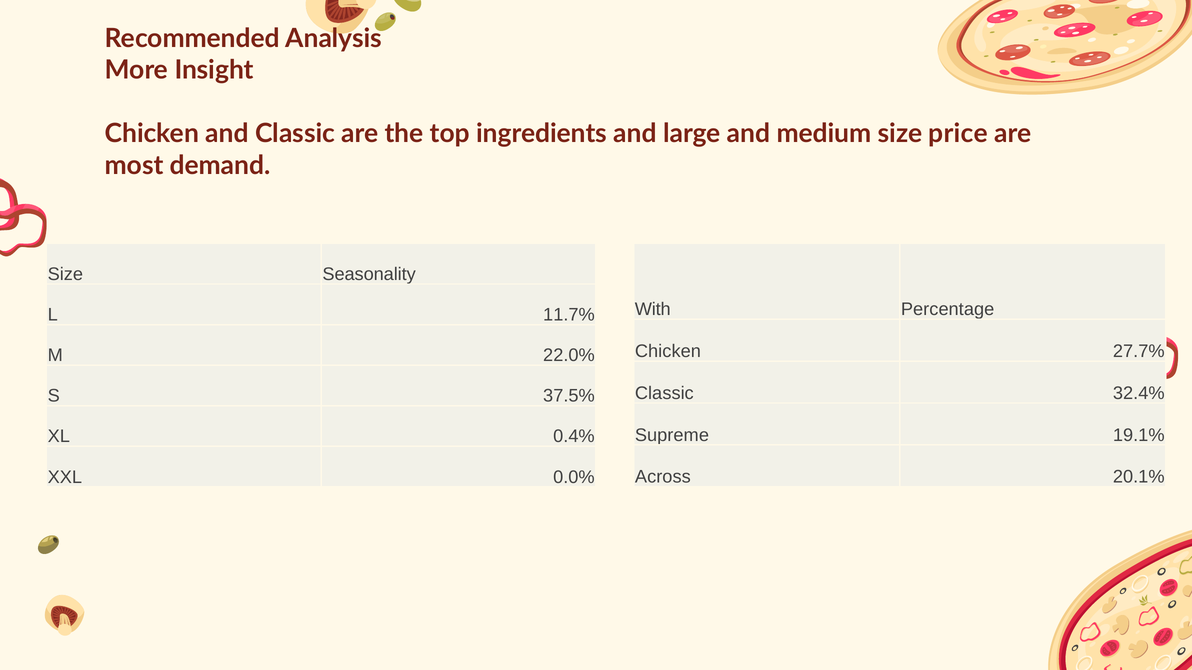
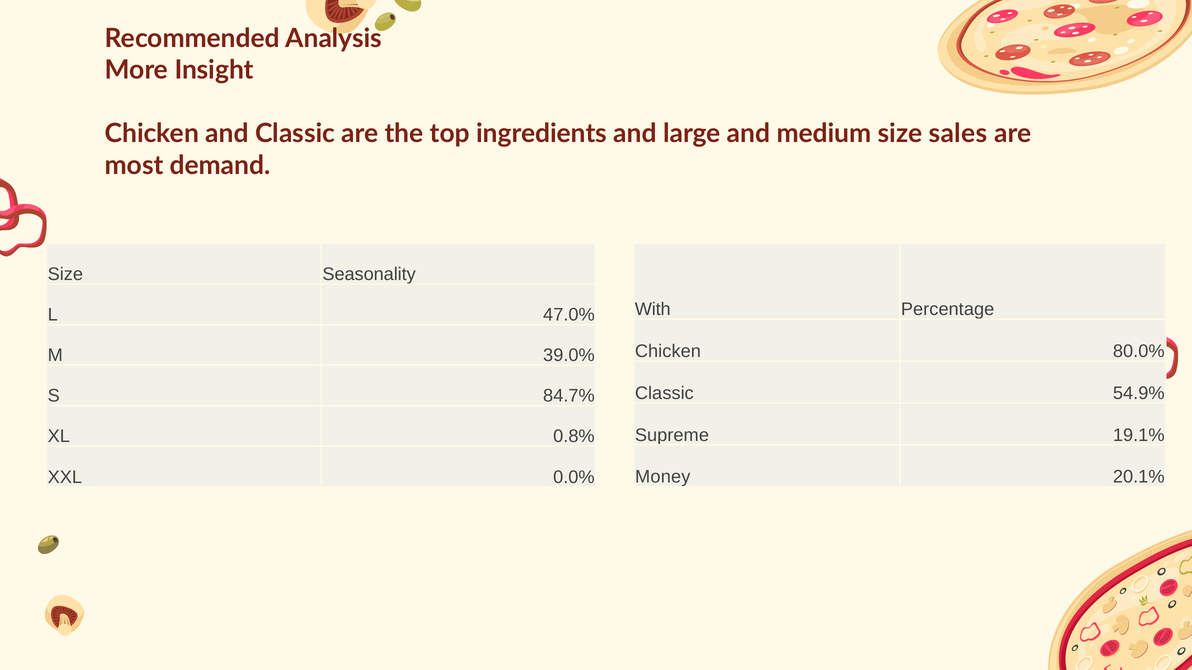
price: price -> sales
11.7%: 11.7% -> 47.0%
27.7%: 27.7% -> 80.0%
22.0%: 22.0% -> 39.0%
32.4%: 32.4% -> 54.9%
37.5%: 37.5% -> 84.7%
0.4%: 0.4% -> 0.8%
Across: Across -> Money
